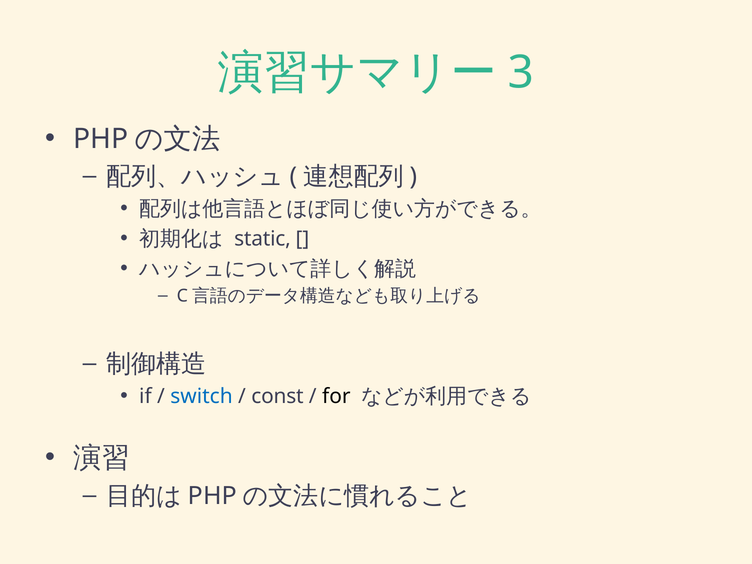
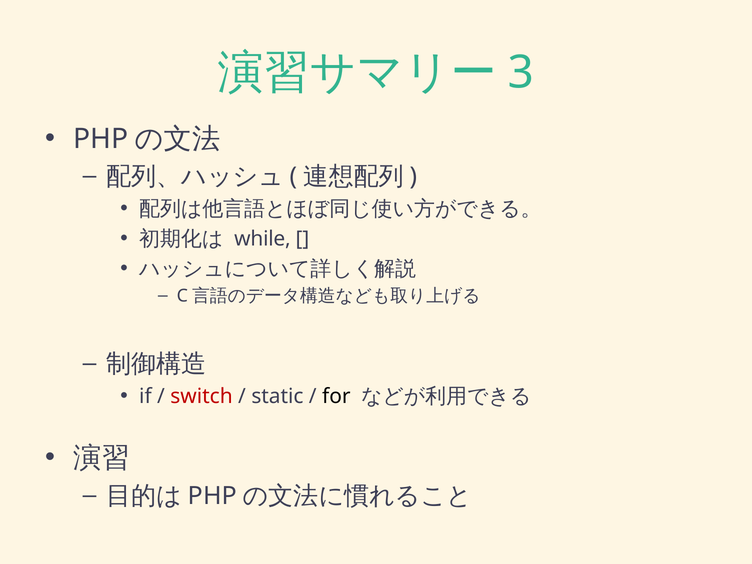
static: static -> while
switch colour: blue -> red
const: const -> static
